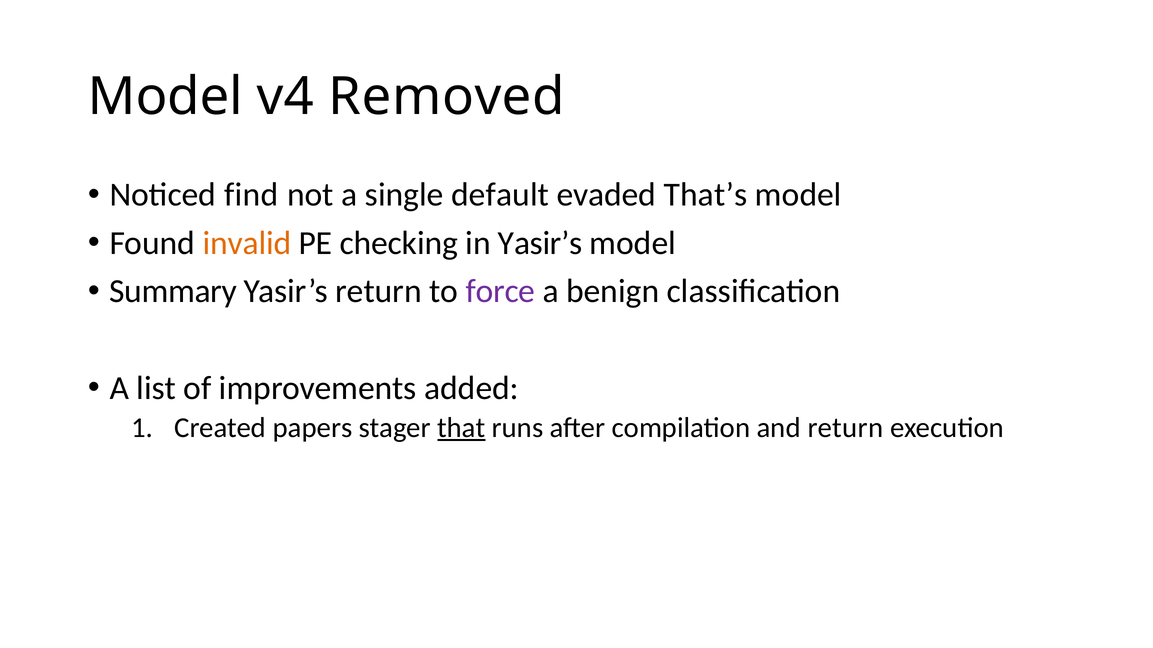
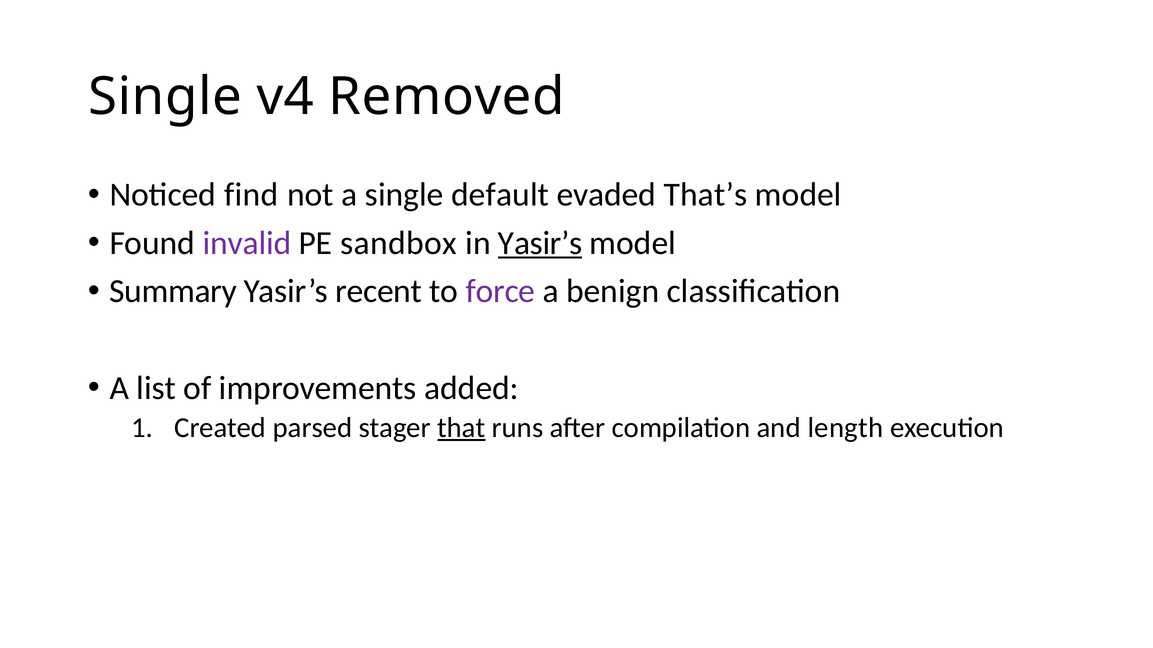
Model at (165, 97): Model -> Single
invalid colour: orange -> purple
checking: checking -> sandbox
Yasir’s at (540, 243) underline: none -> present
Yasir’s return: return -> recent
papers: papers -> parsed
and return: return -> length
